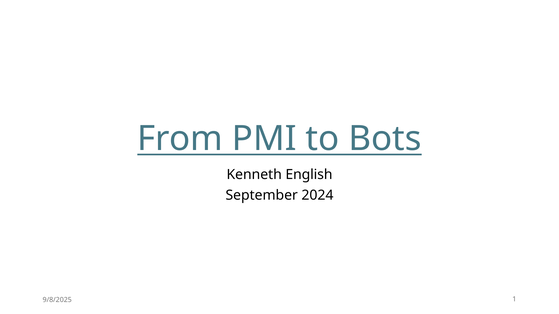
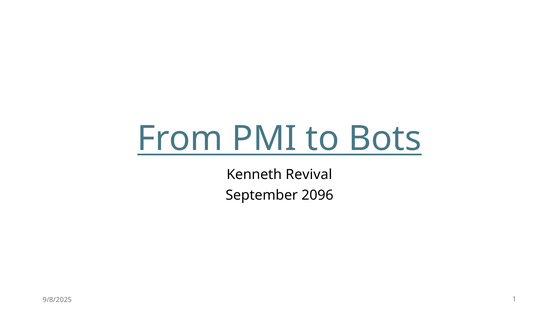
English: English -> Revival
2024: 2024 -> 2096
